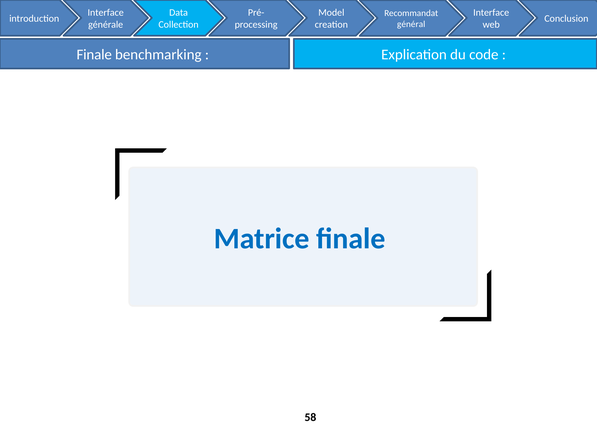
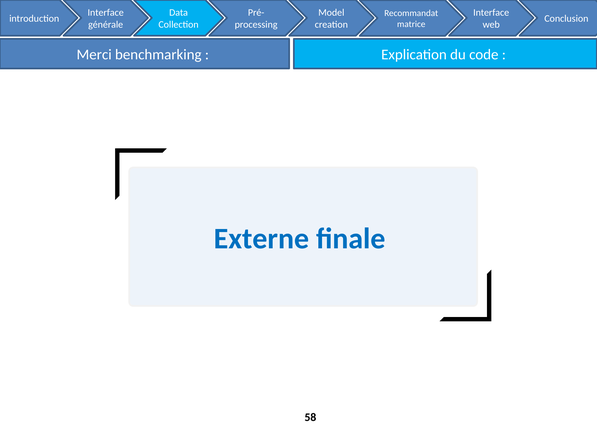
général: général -> matrice
Finale at (94, 55): Finale -> Merci
Matrice: Matrice -> Externe
